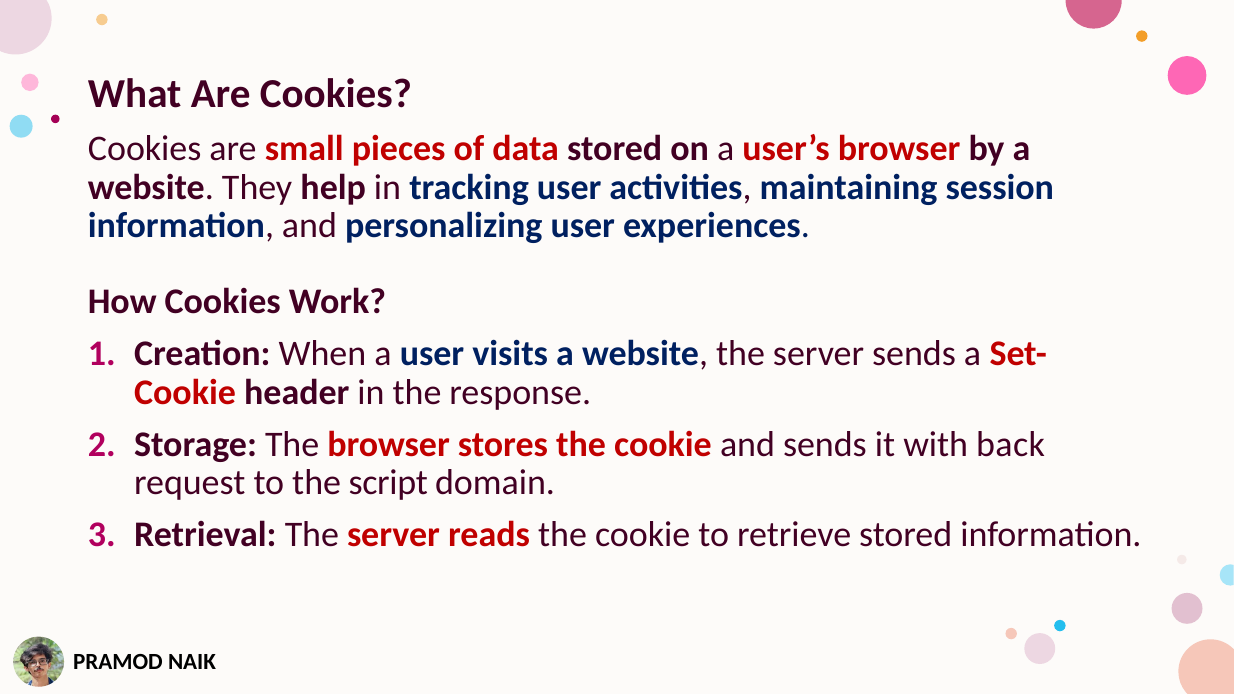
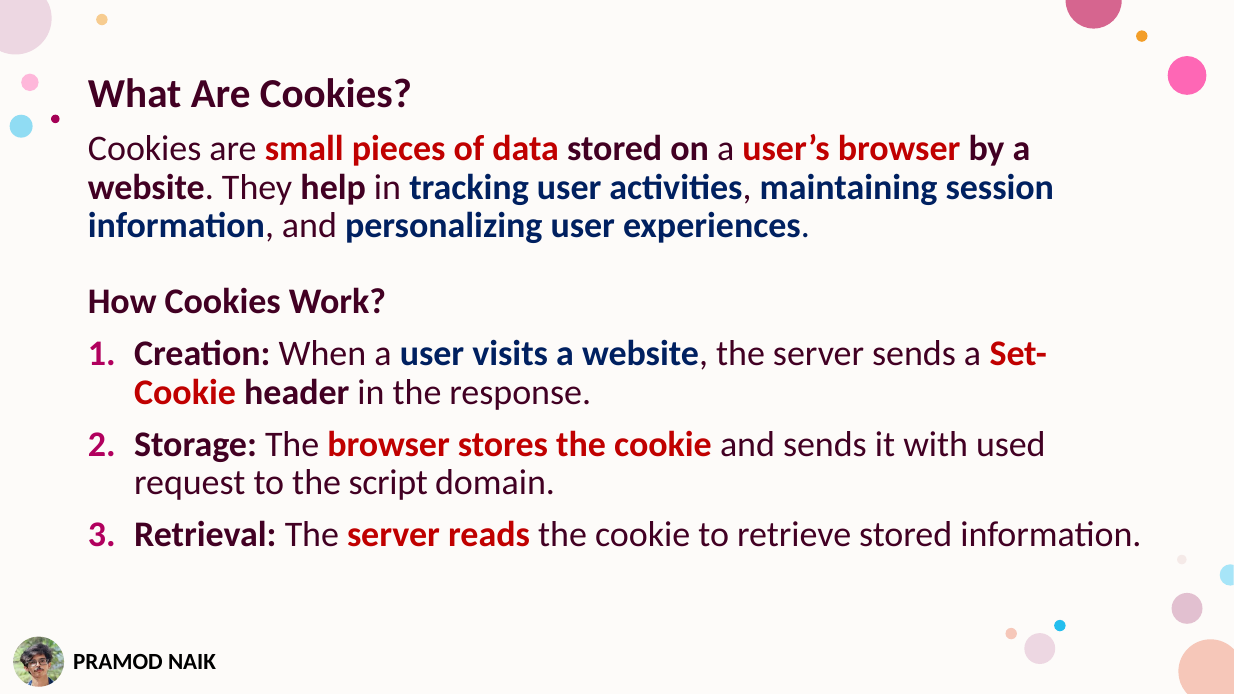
back: back -> used
